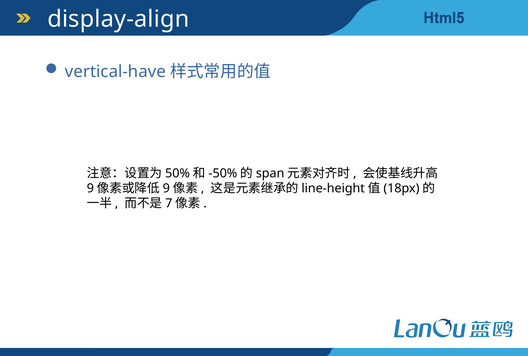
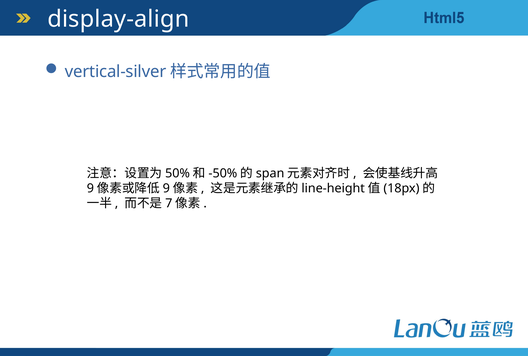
vertical-have: vertical-have -> vertical-silver
